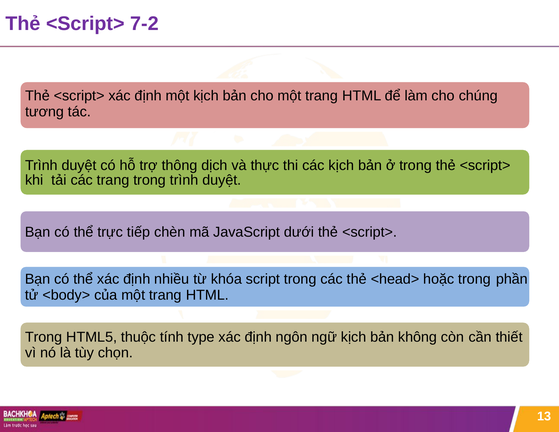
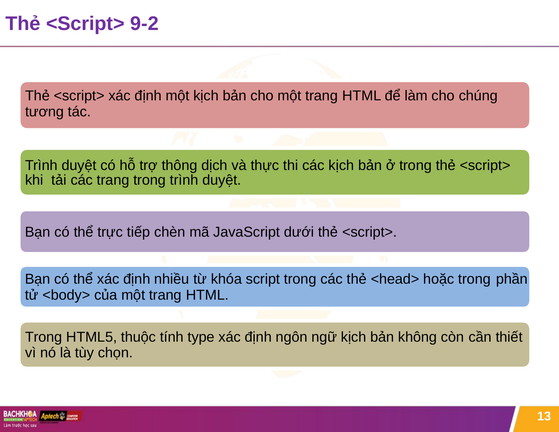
7-2: 7-2 -> 9-2
